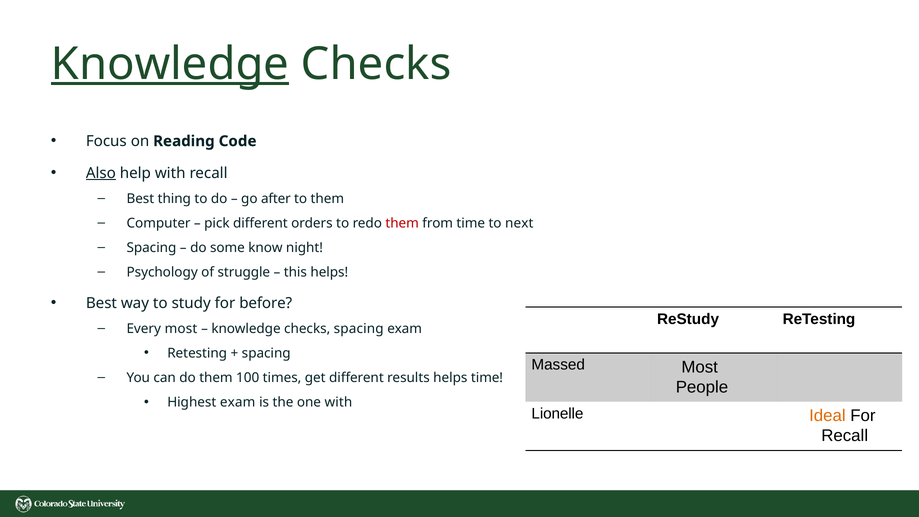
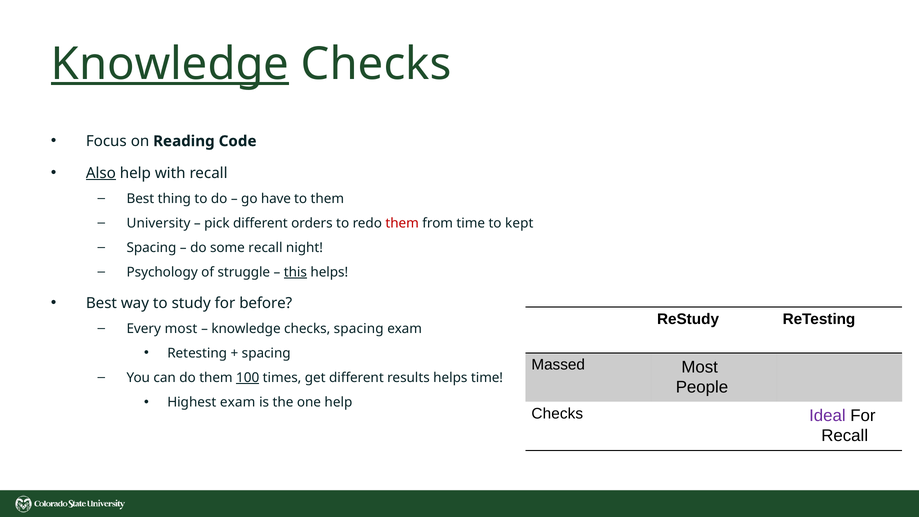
after: after -> have
Computer: Computer -> University
next: next -> kept
some know: know -> recall
this underline: none -> present
100 underline: none -> present
one with: with -> help
Lionelle at (557, 414): Lionelle -> Checks
Ideal colour: orange -> purple
